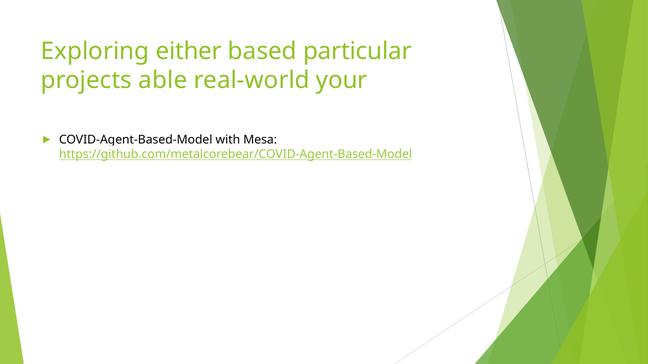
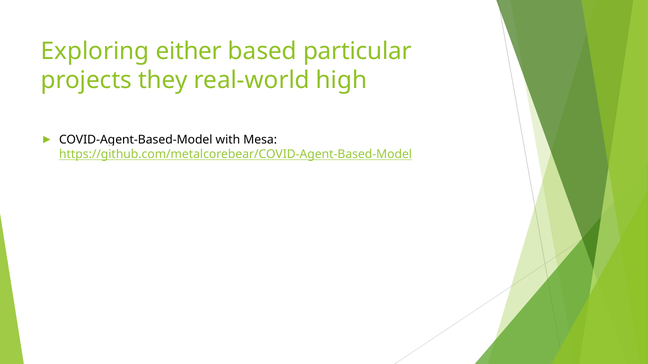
able: able -> they
your: your -> high
